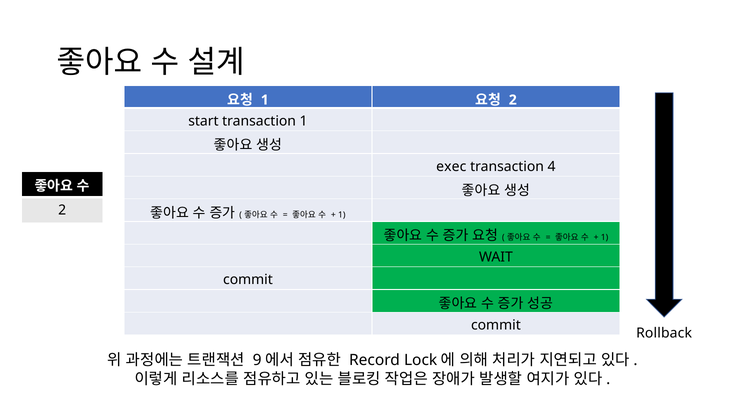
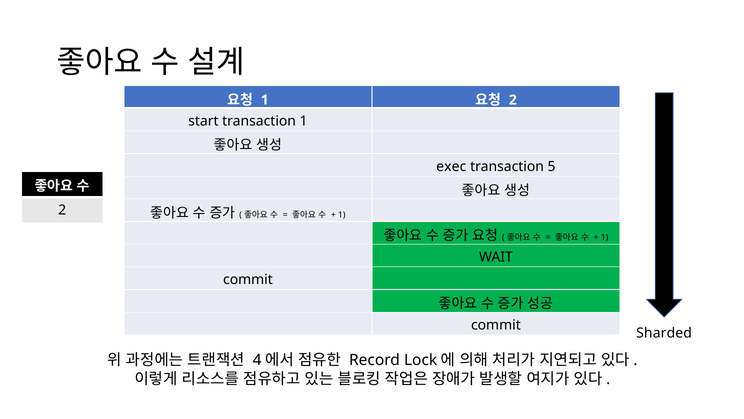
4: 4 -> 5
Rollback: Rollback -> Sharded
9: 9 -> 4
